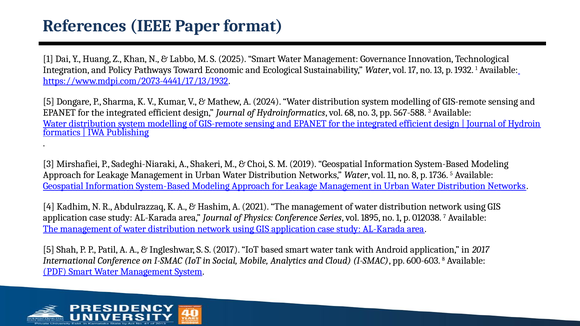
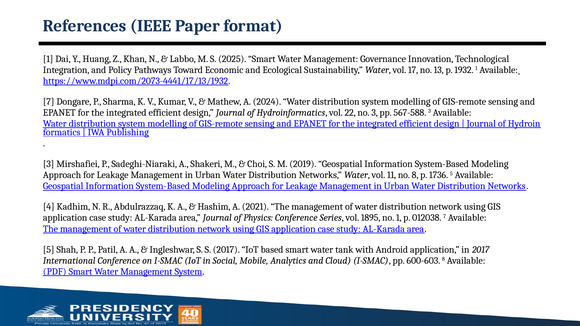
5 at (49, 102): 5 -> 7
68: 68 -> 22
